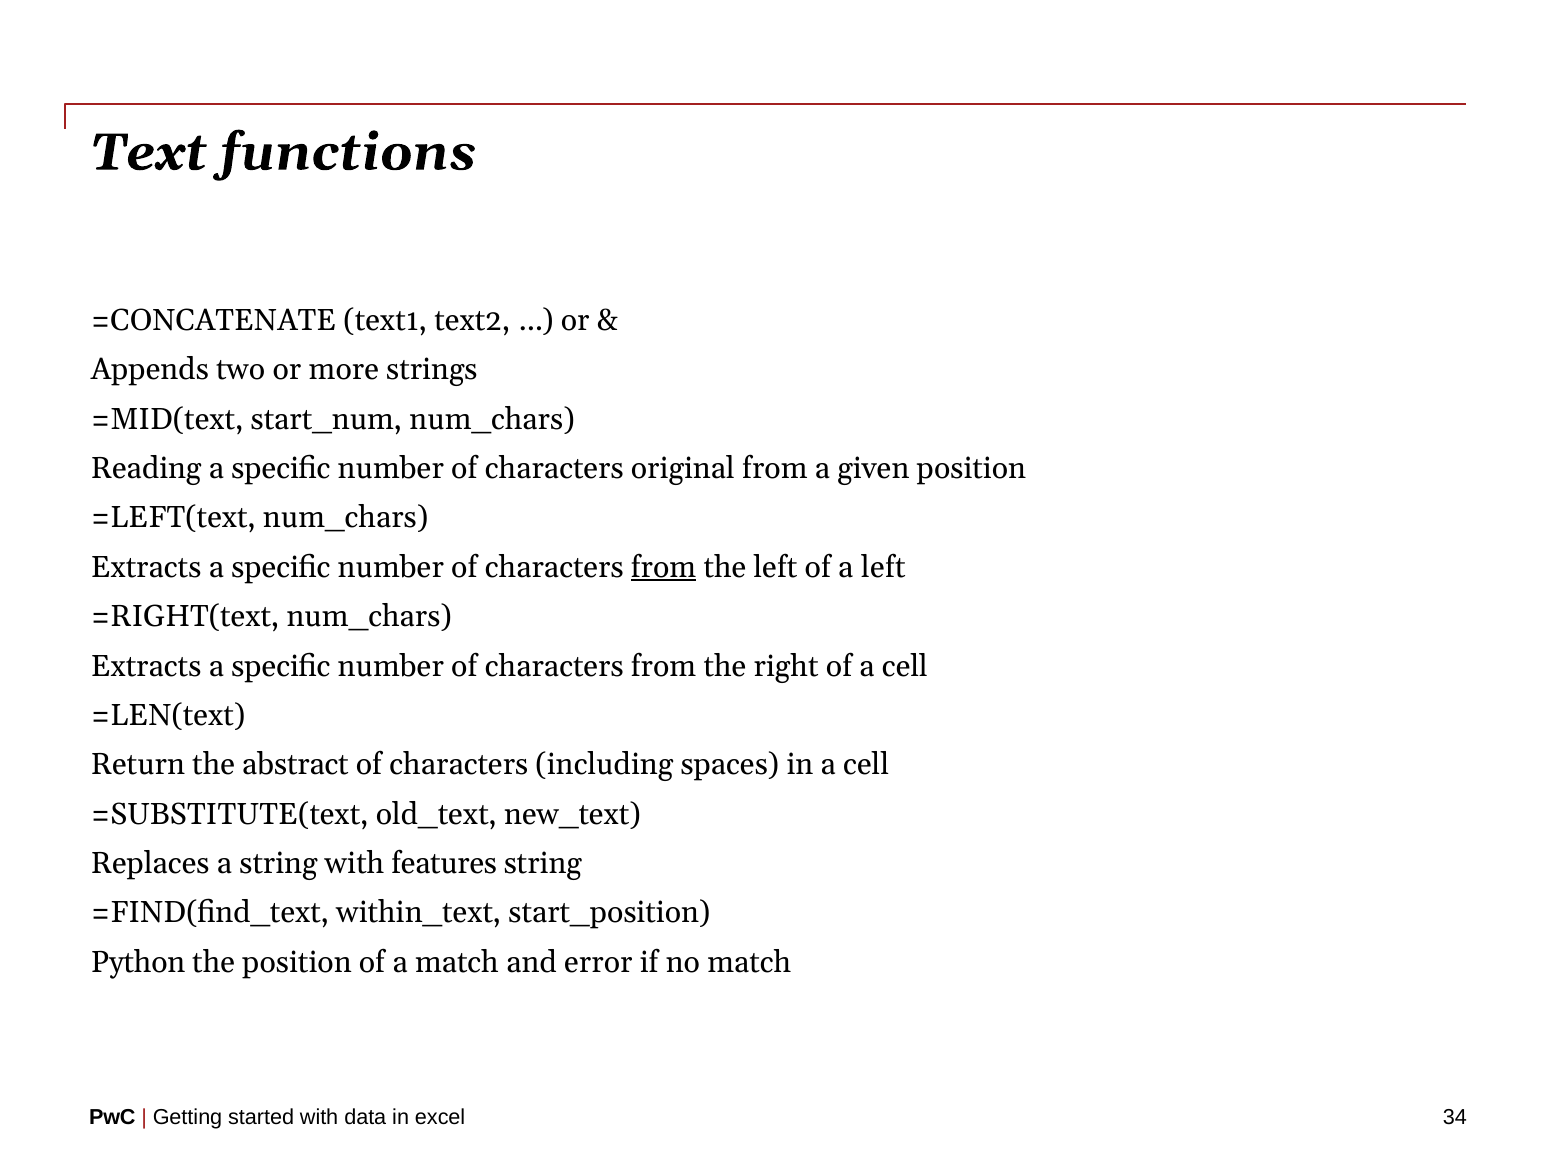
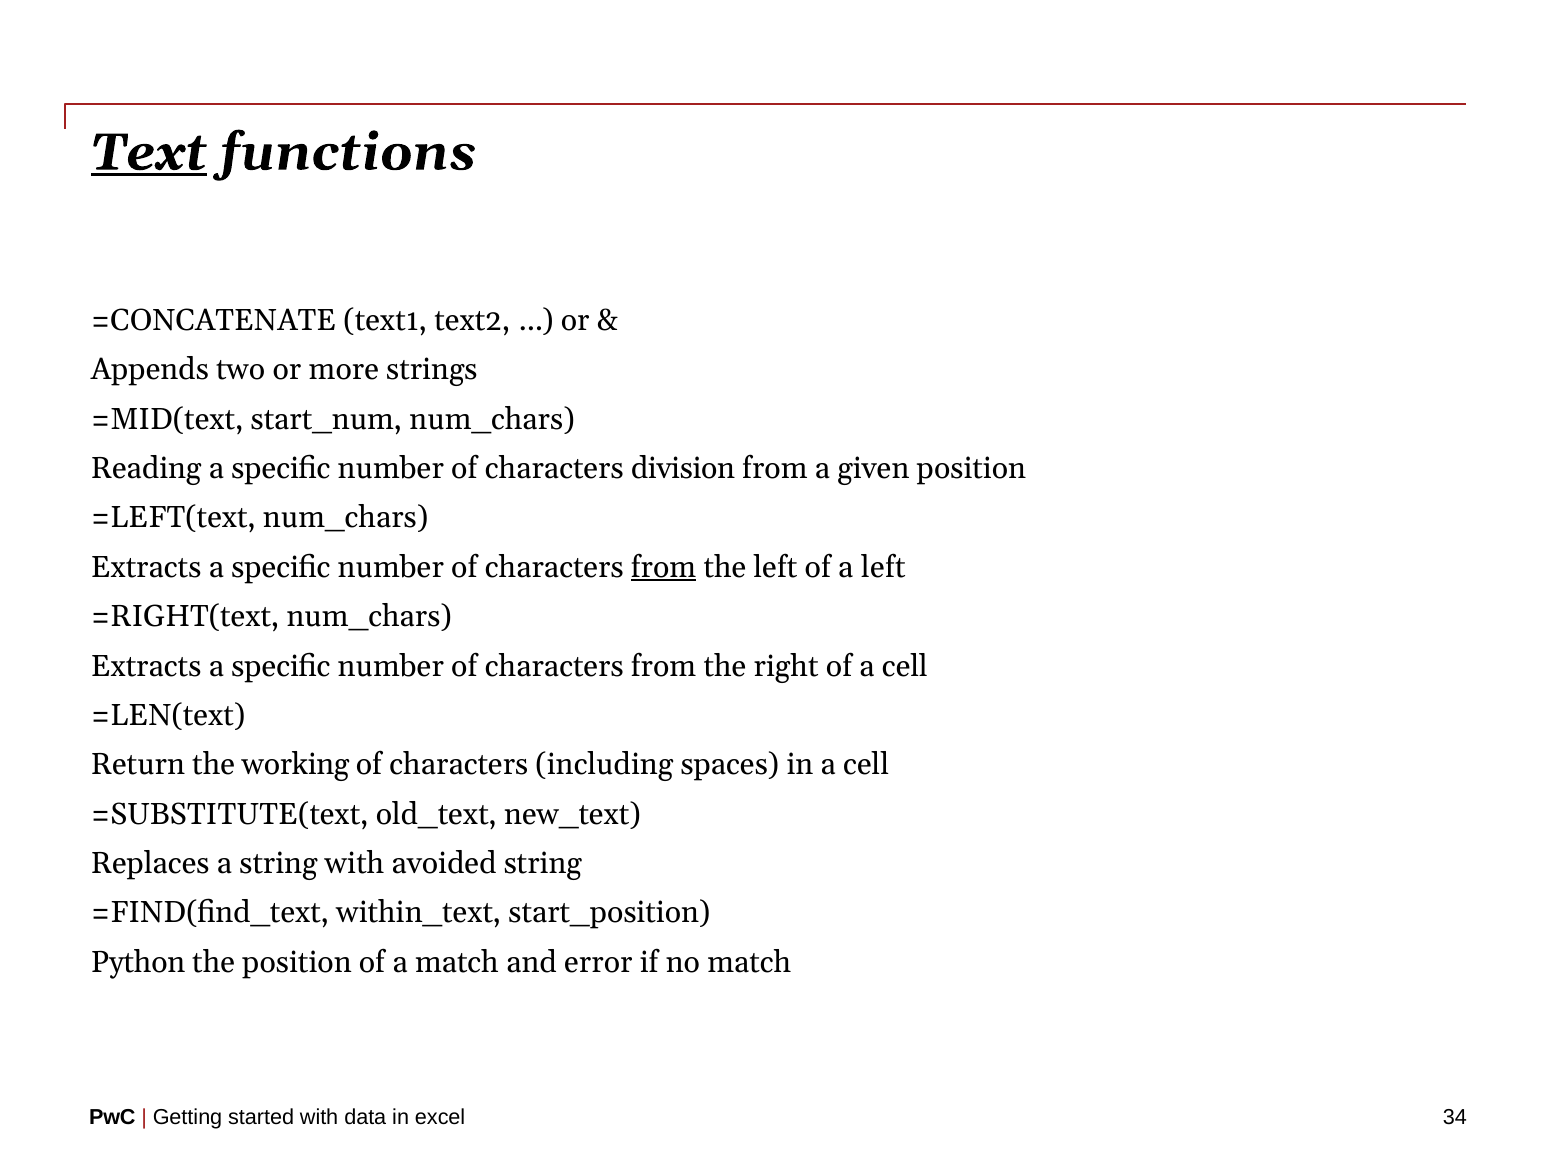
Text underline: none -> present
original: original -> division
abstract: abstract -> working
features: features -> avoided
